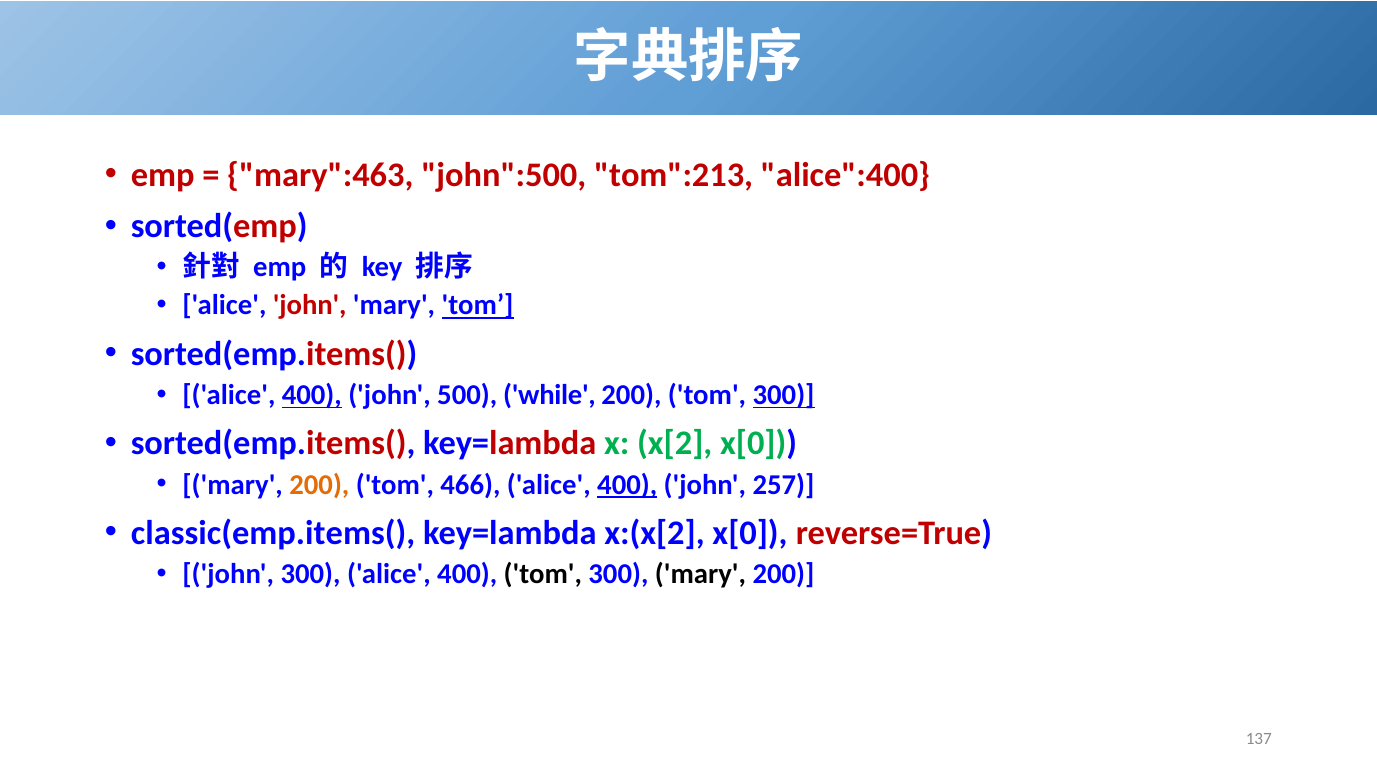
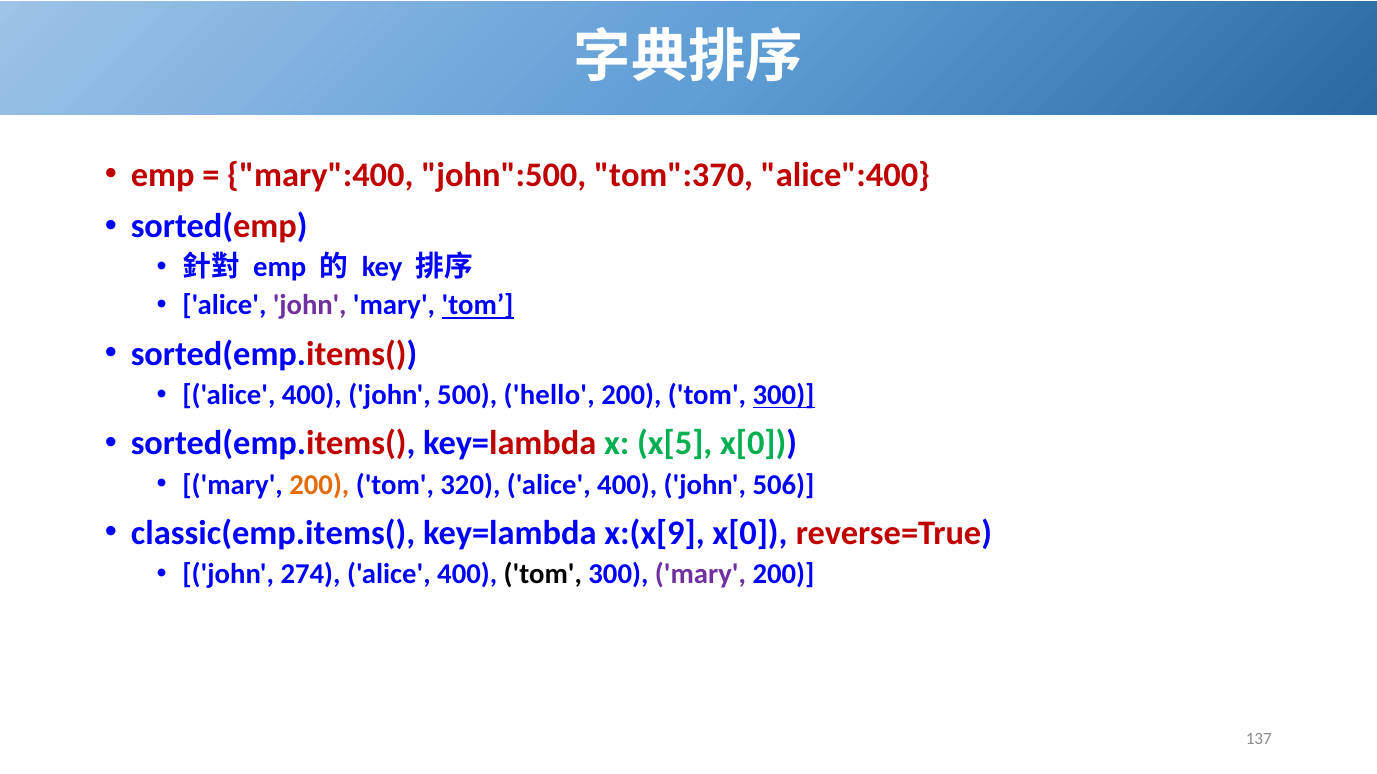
mary":463: mary":463 -> mary":400
tom":213: tom":213 -> tom":370
john at (310, 306) colour: red -> purple
400 at (312, 395) underline: present -> none
while: while -> hello
x[2: x[2 -> x[5
466: 466 -> 320
400 at (627, 485) underline: present -> none
257: 257 -> 506
x:(x[2: x:(x[2 -> x:(x[9
john 300: 300 -> 274
mary at (700, 575) colour: black -> purple
